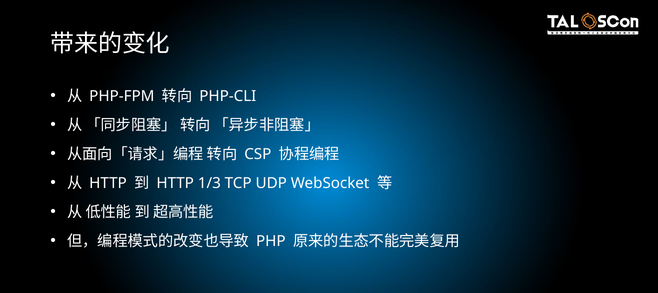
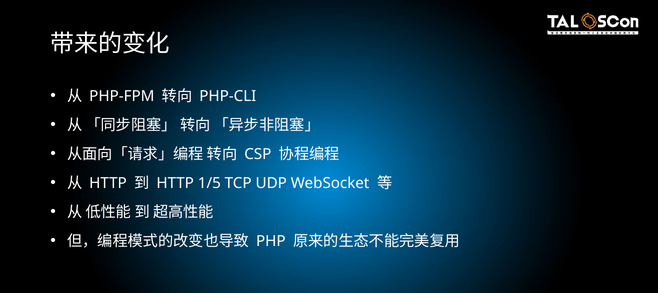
1/3: 1/3 -> 1/5
